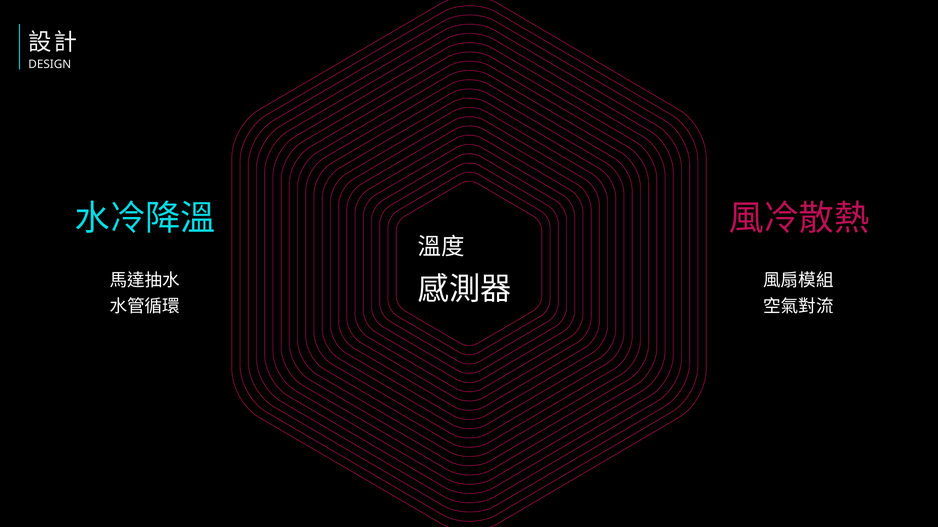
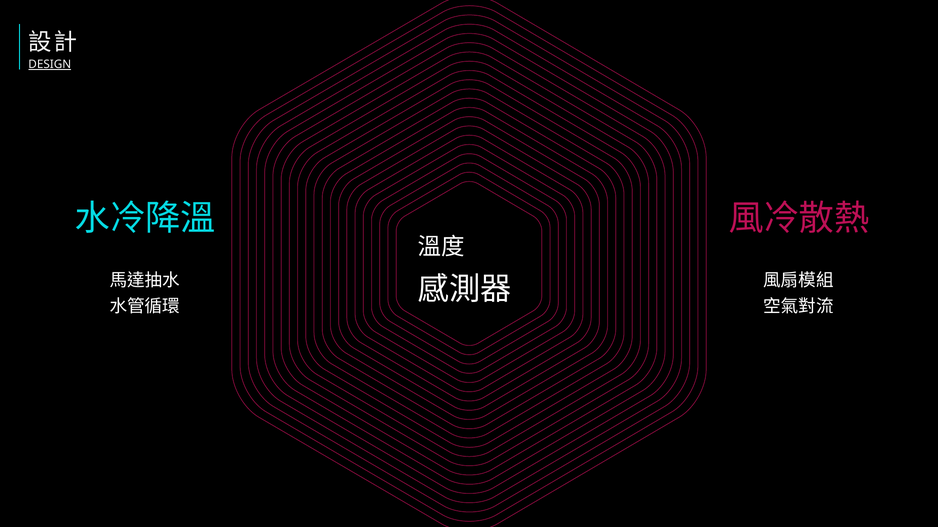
DESIGN underline: none -> present
